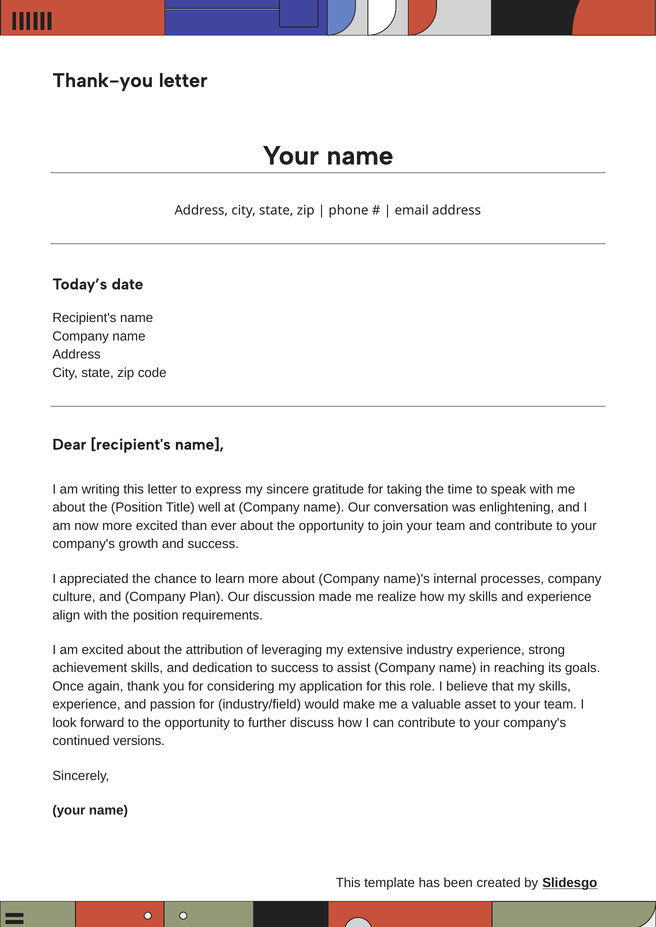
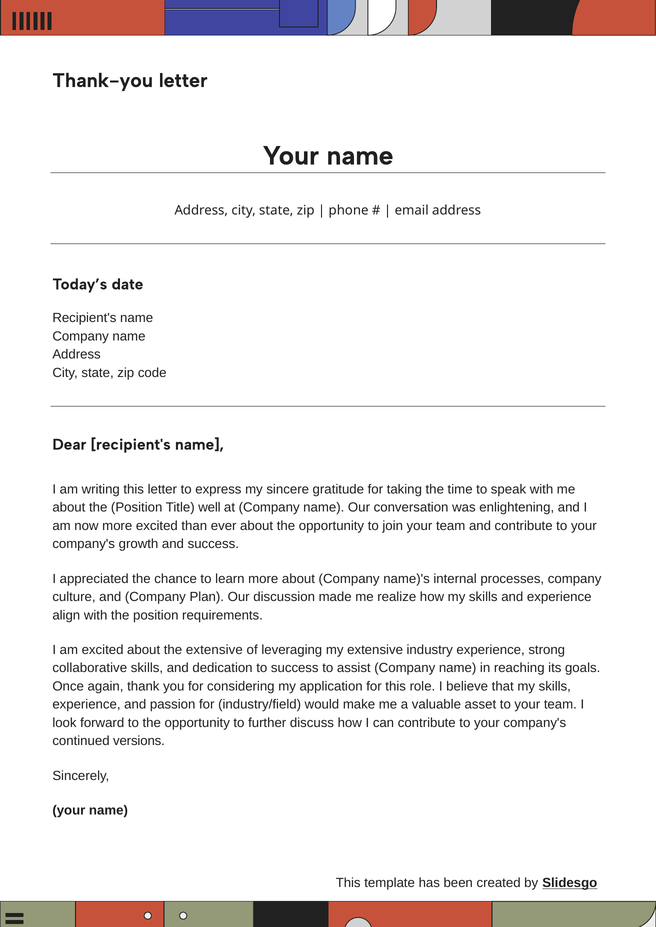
the attribution: attribution -> extensive
achievement: achievement -> collaborative
